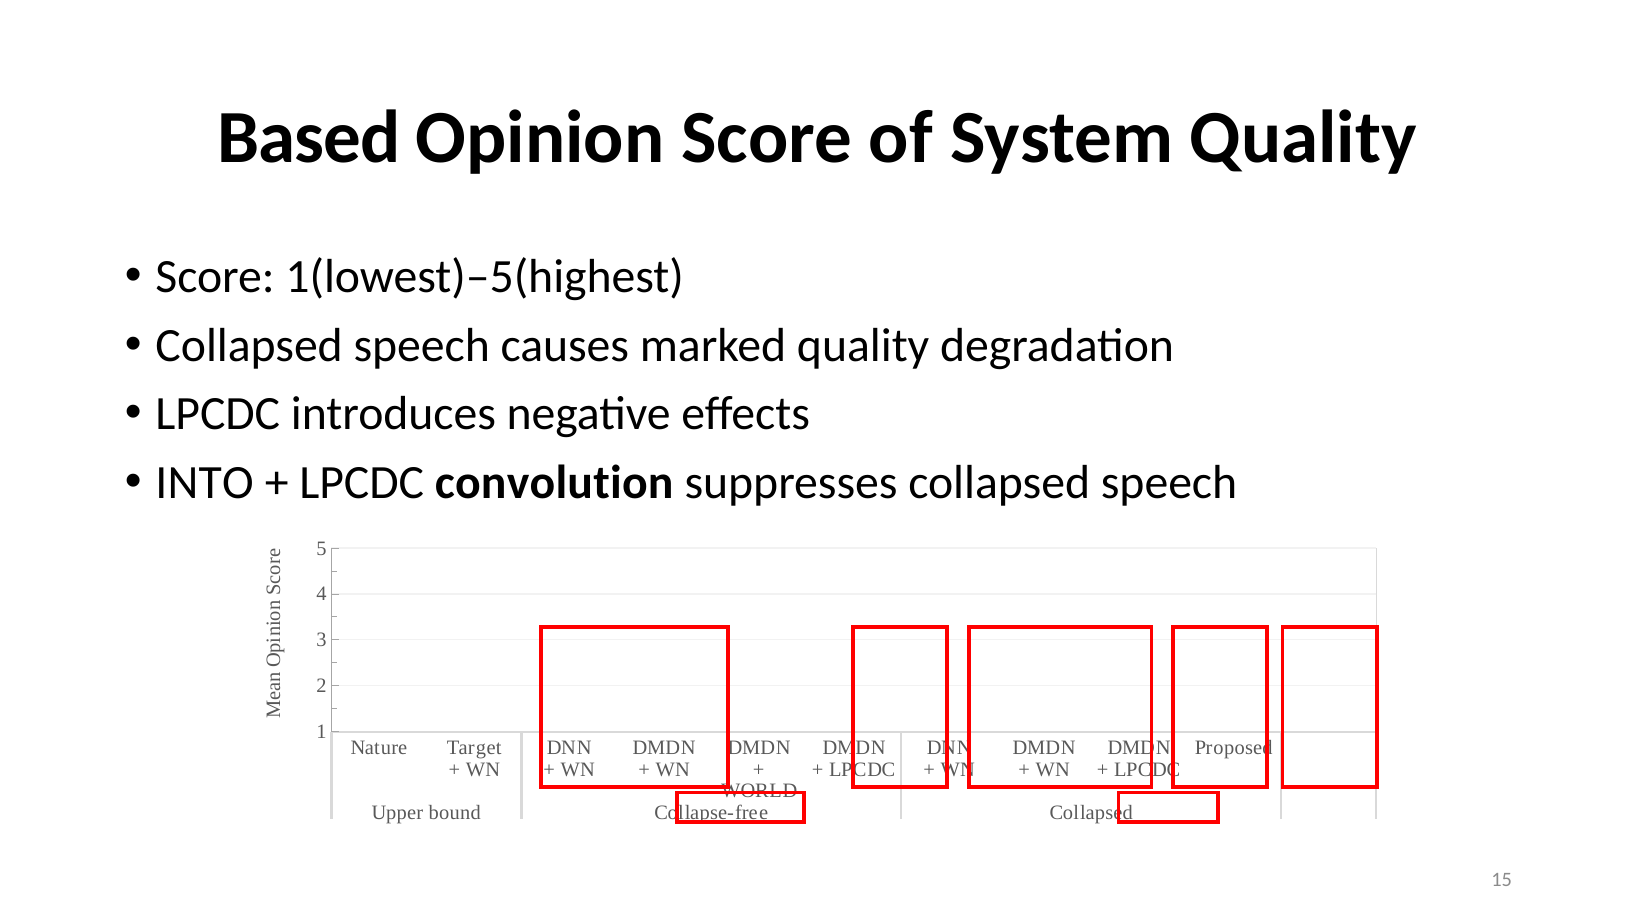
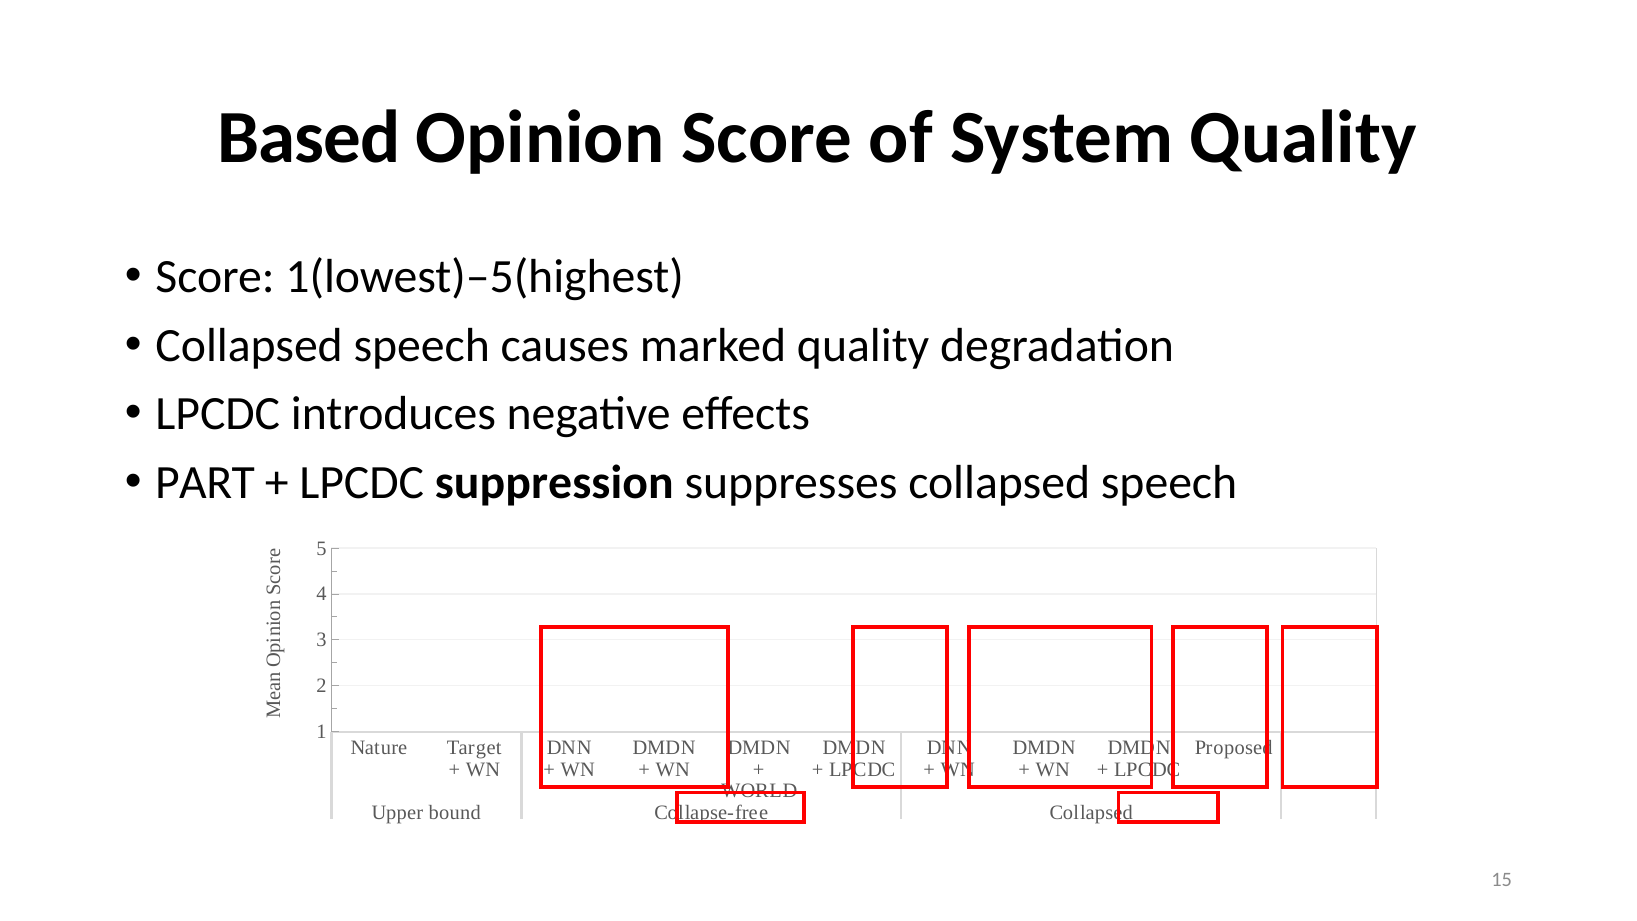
INTO: INTO -> PART
convolution: convolution -> suppression
